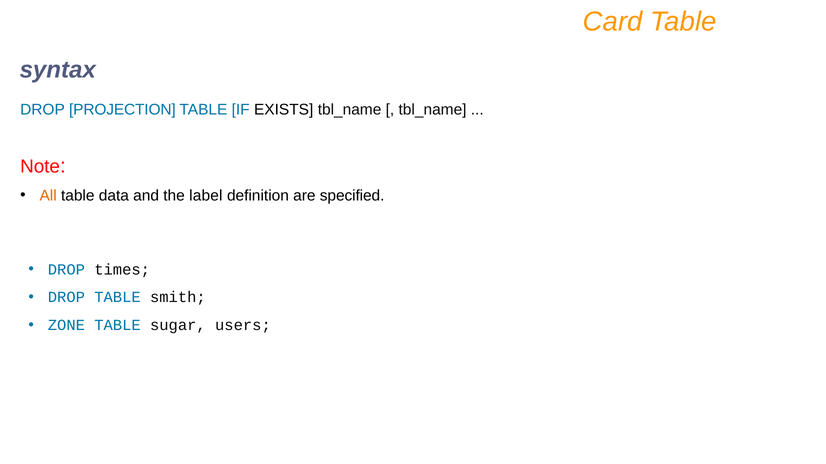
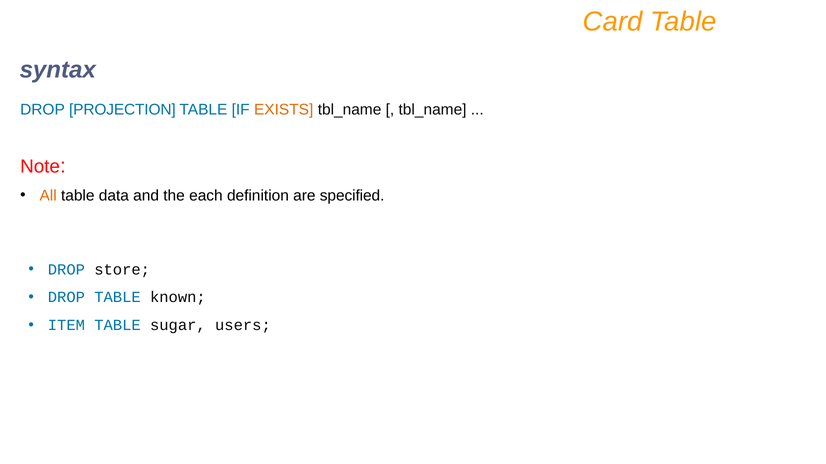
EXISTS colour: black -> orange
label: label -> each
times: times -> store
smith: smith -> known
ZONE: ZONE -> ITEM
